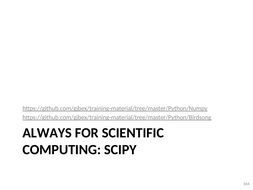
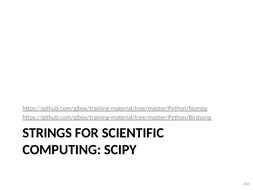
ALWAYS: ALWAYS -> STRINGS
